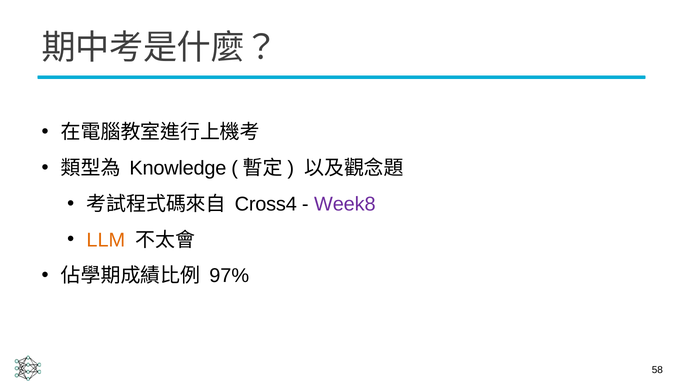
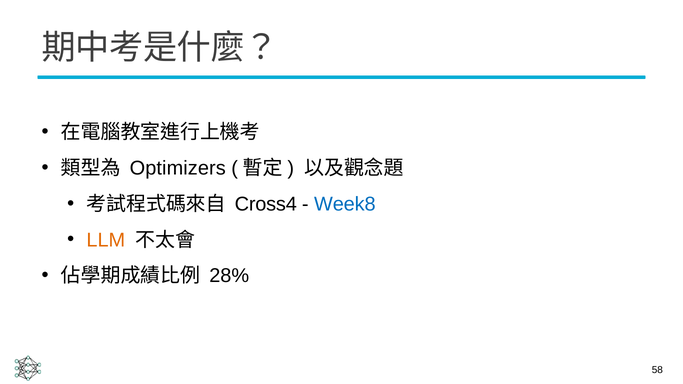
Knowledge: Knowledge -> Optimizers
Week8 colour: purple -> blue
97%: 97% -> 28%
